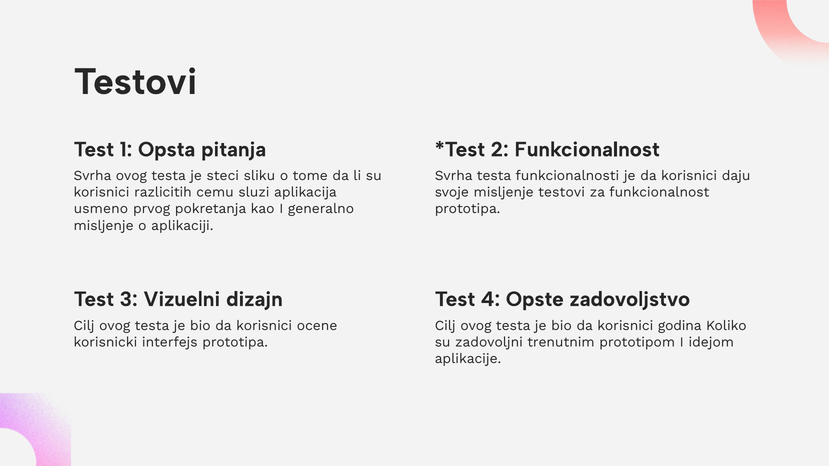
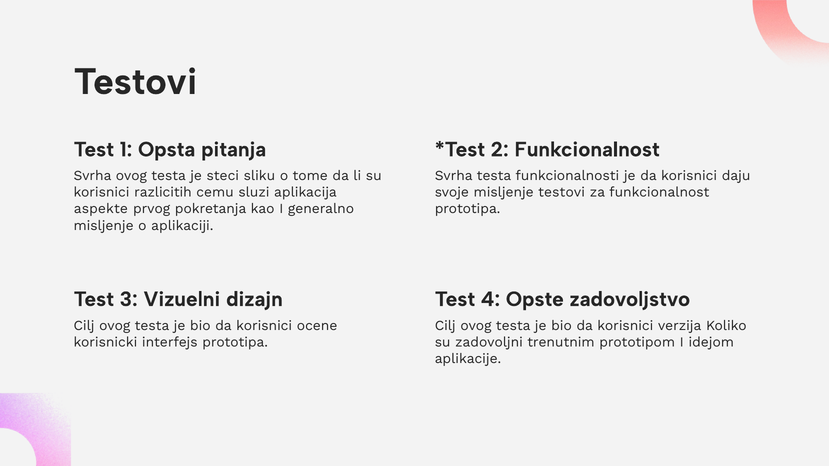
usmeno: usmeno -> aspekte
godina: godina -> verzija
